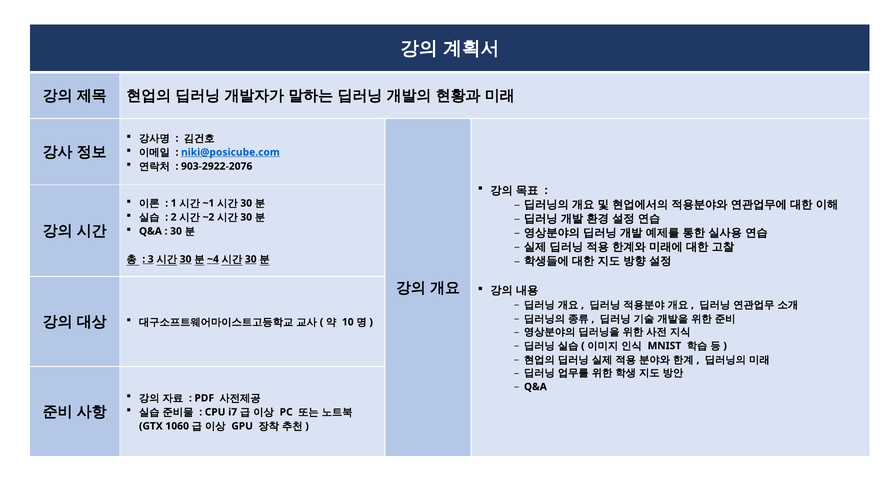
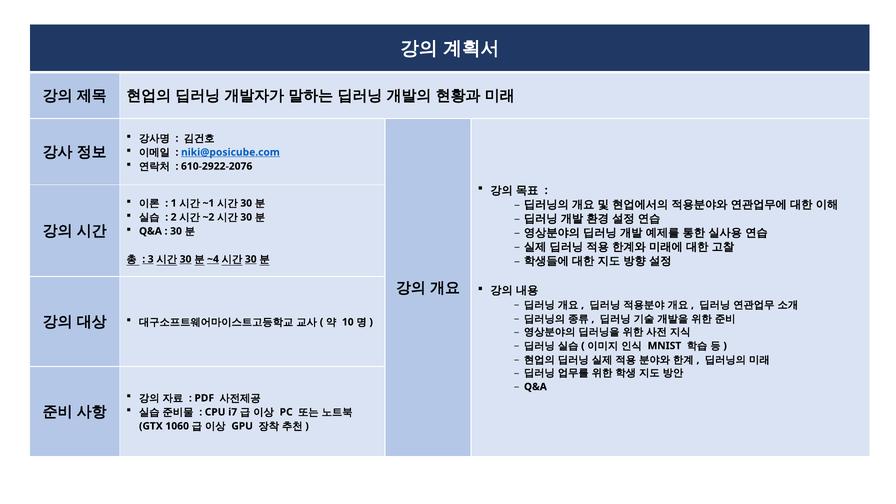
903-2922-2076: 903-2922-2076 -> 610-2922-2076
